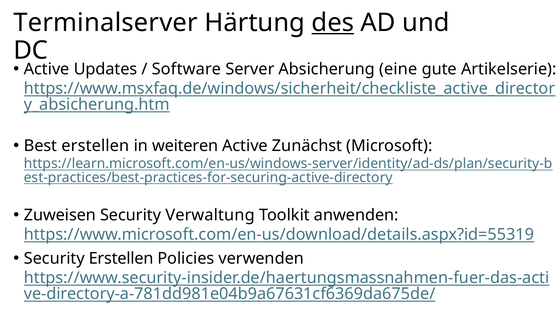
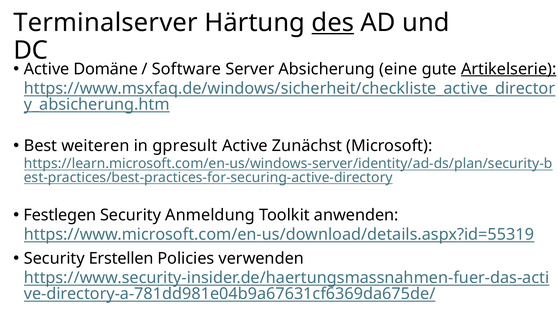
Updates: Updates -> Domäne
Artikelserie underline: none -> present
Best erstellen: erstellen -> weiteren
weiteren: weiteren -> gpresult
Zuweisen: Zuweisen -> Festlegen
Verwaltung: Verwaltung -> Anmeldung
